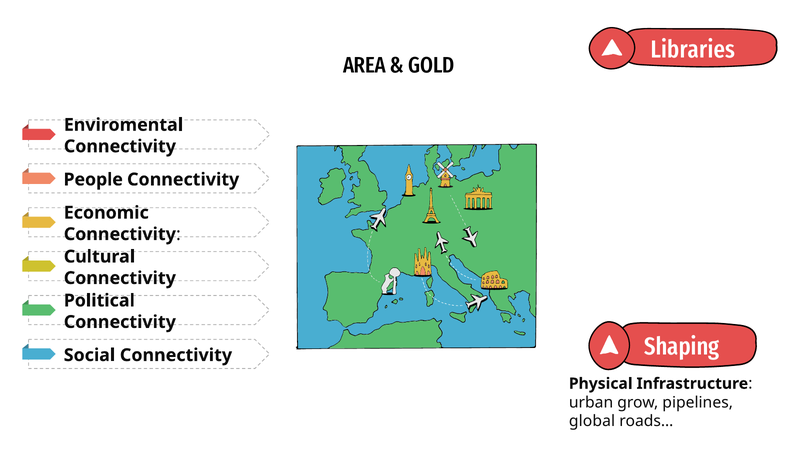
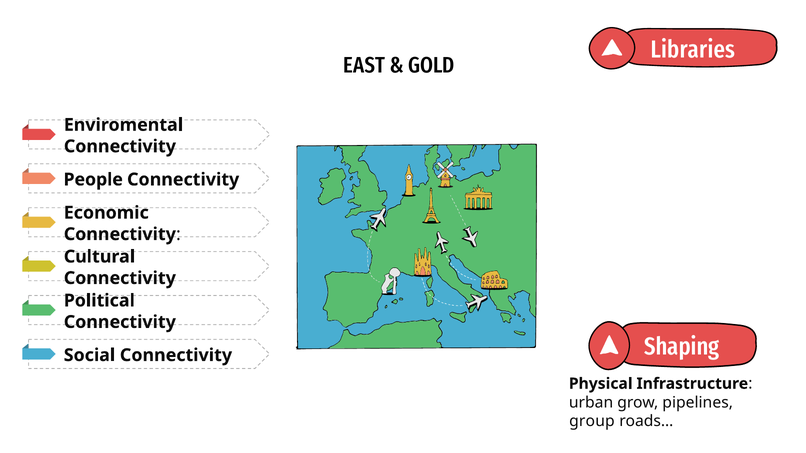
AREA: AREA -> EAST
global: global -> group
